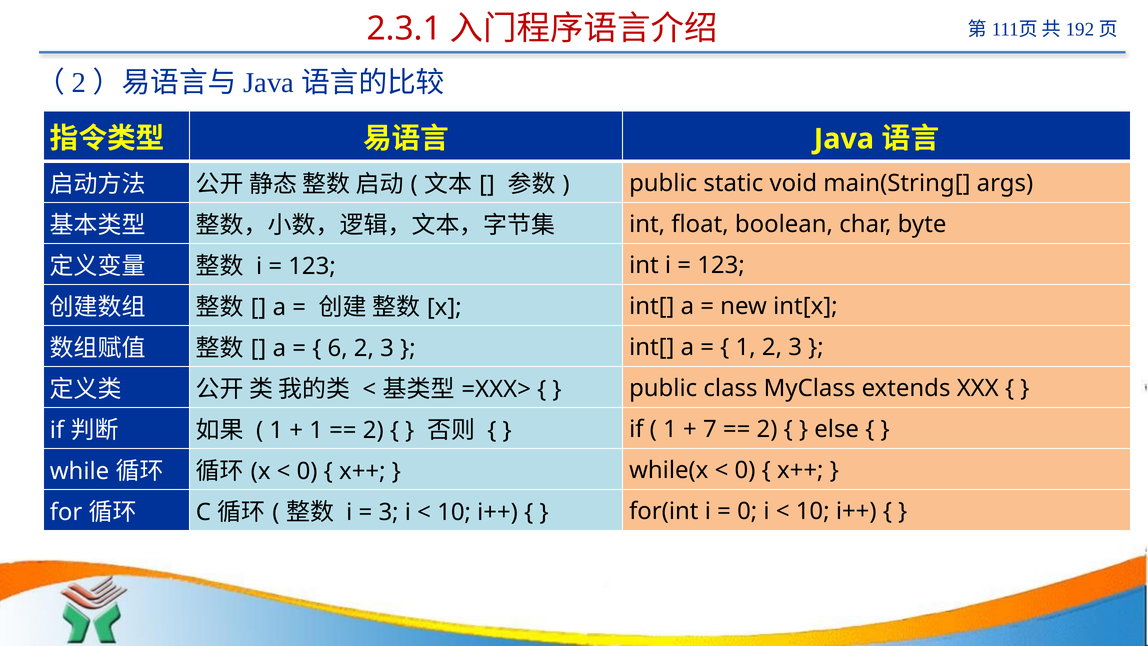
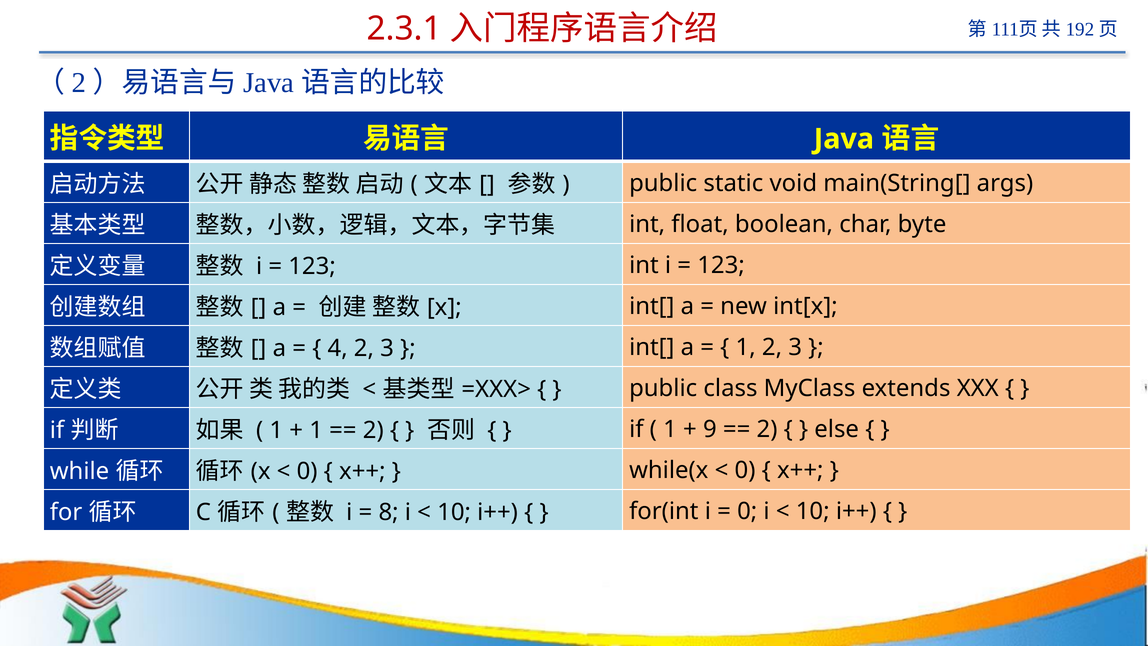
6: 6 -> 4
7: 7 -> 9
3 at (389, 512): 3 -> 8
